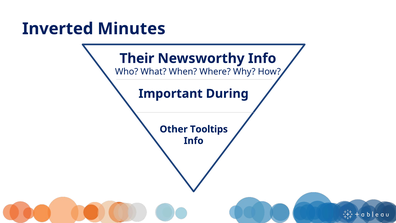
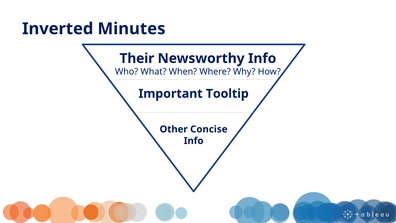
During: During -> Tooltip
Tooltips: Tooltips -> Concise
